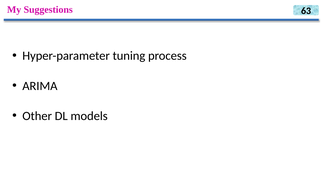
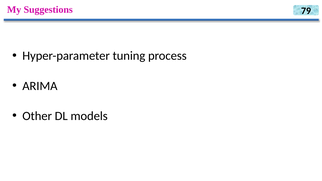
63: 63 -> 79
